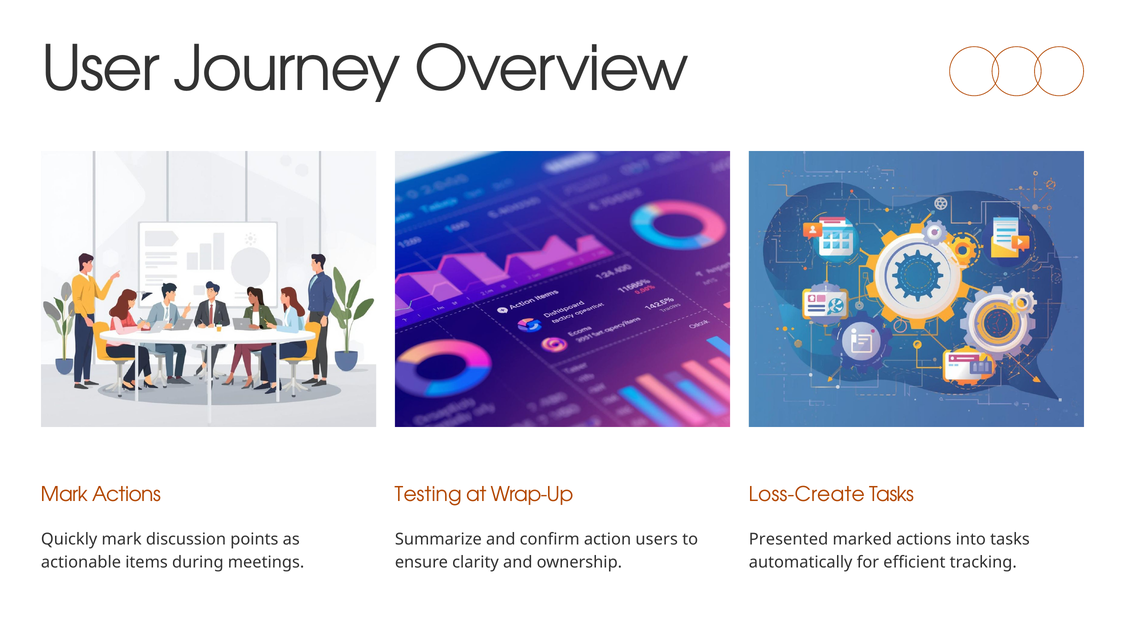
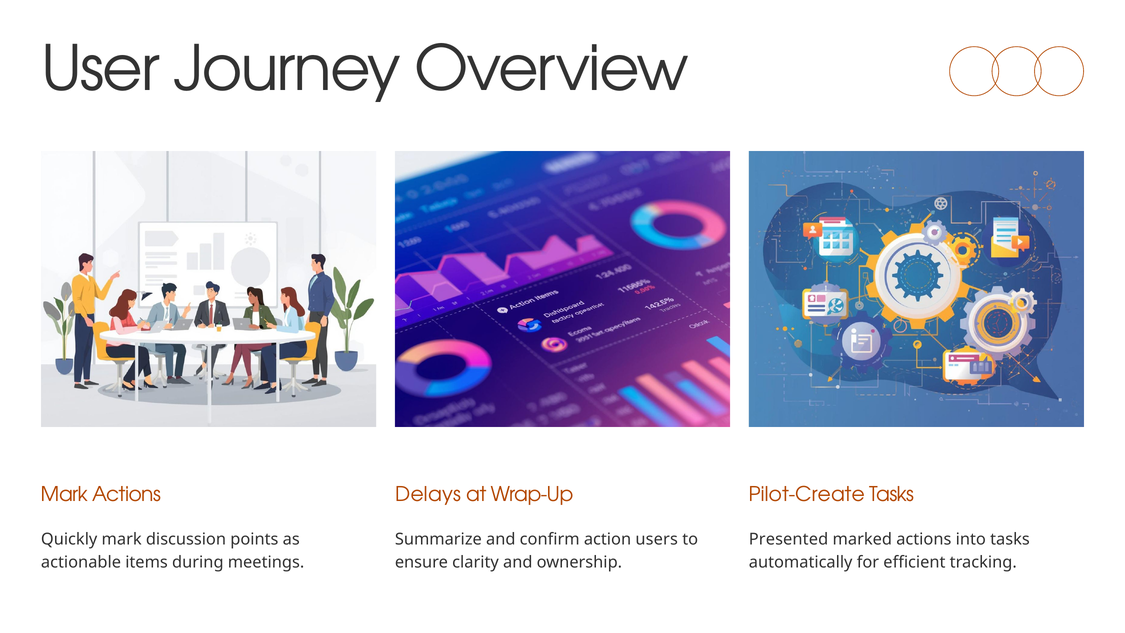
Testing: Testing -> Delays
Loss-Create: Loss-Create -> Pilot-Create
